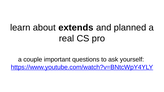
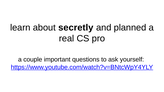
extends: extends -> secretly
